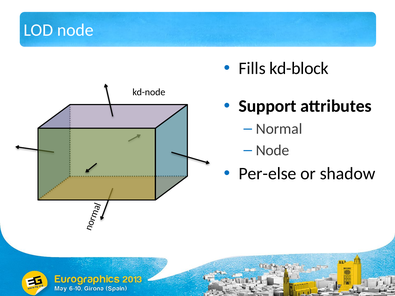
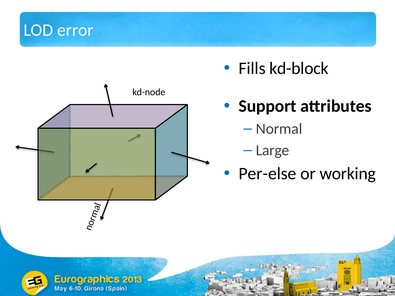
LOD node: node -> error
Node at (273, 150): Node -> Large
shadow: shadow -> working
